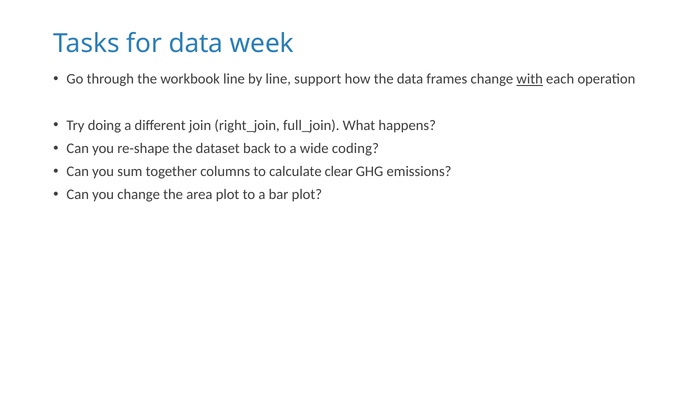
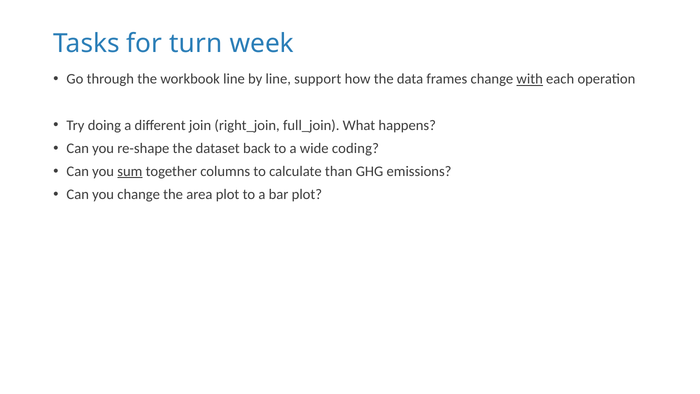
for data: data -> turn
sum underline: none -> present
clear: clear -> than
